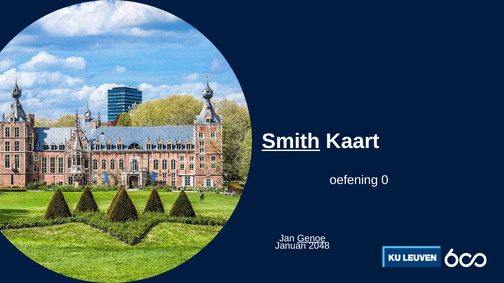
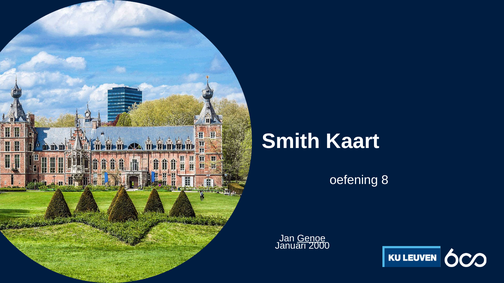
Smith underline: present -> none
0: 0 -> 8
2048: 2048 -> 2000
